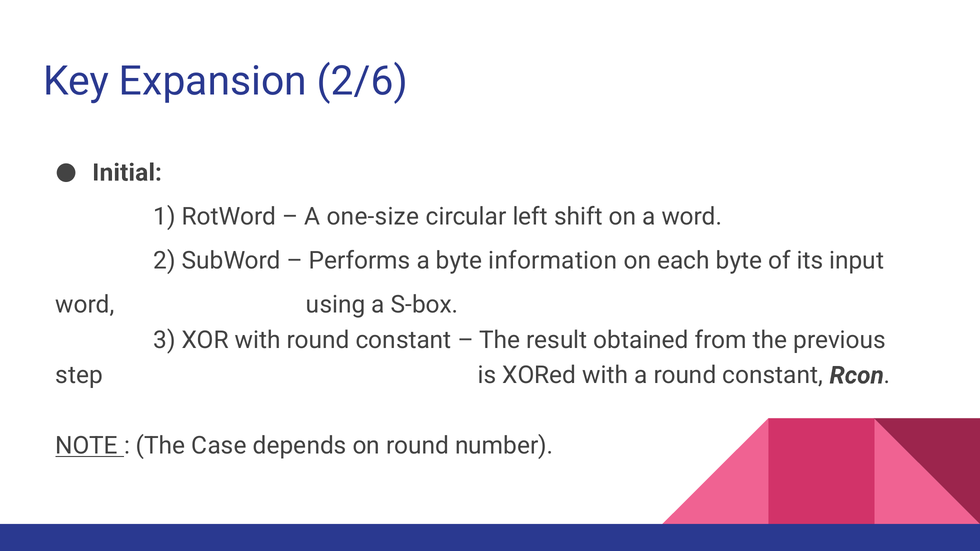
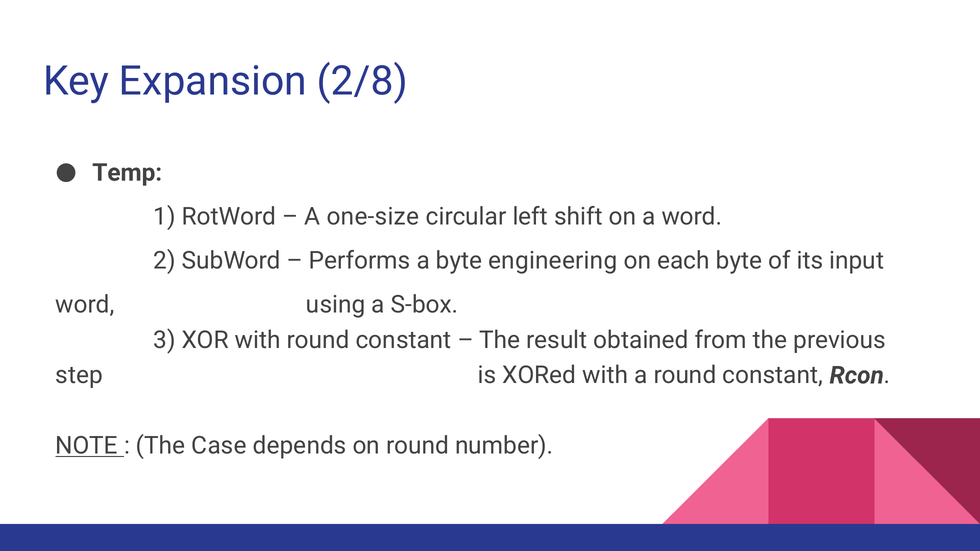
2/6: 2/6 -> 2/8
Initial: Initial -> Temp
information: information -> engineering
